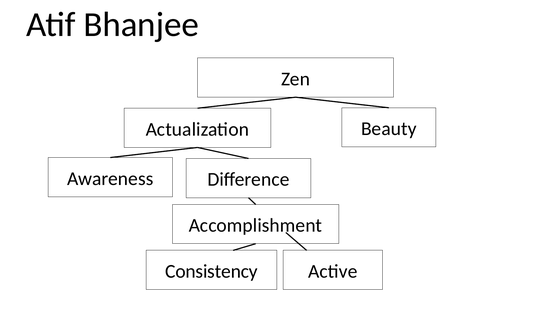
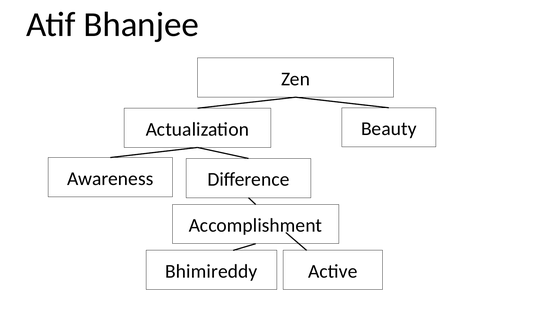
Consistency: Consistency -> Bhimireddy
